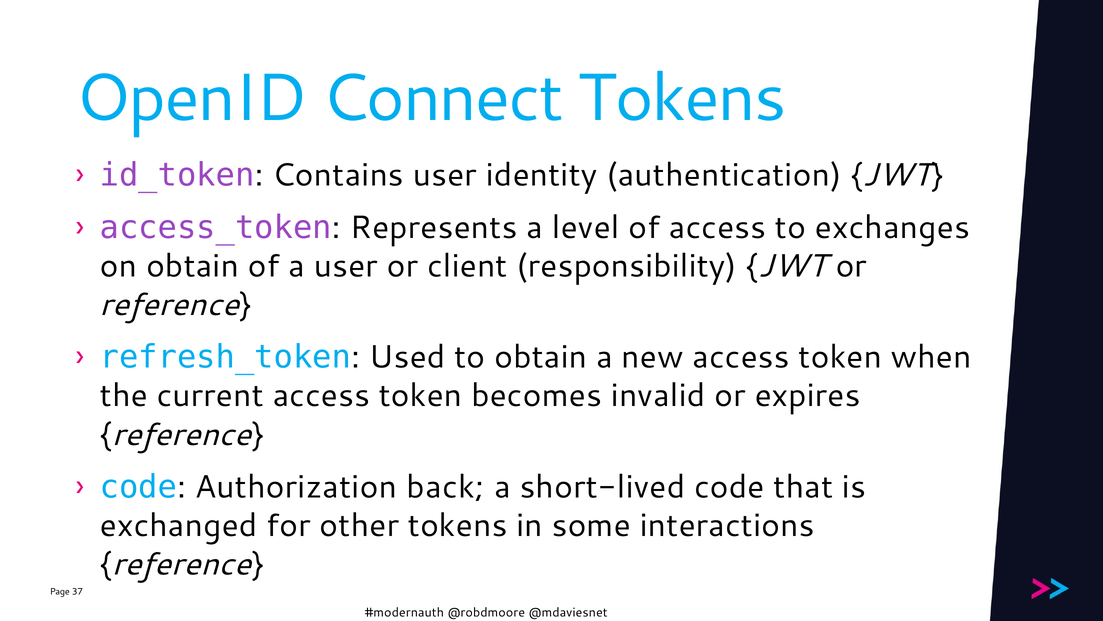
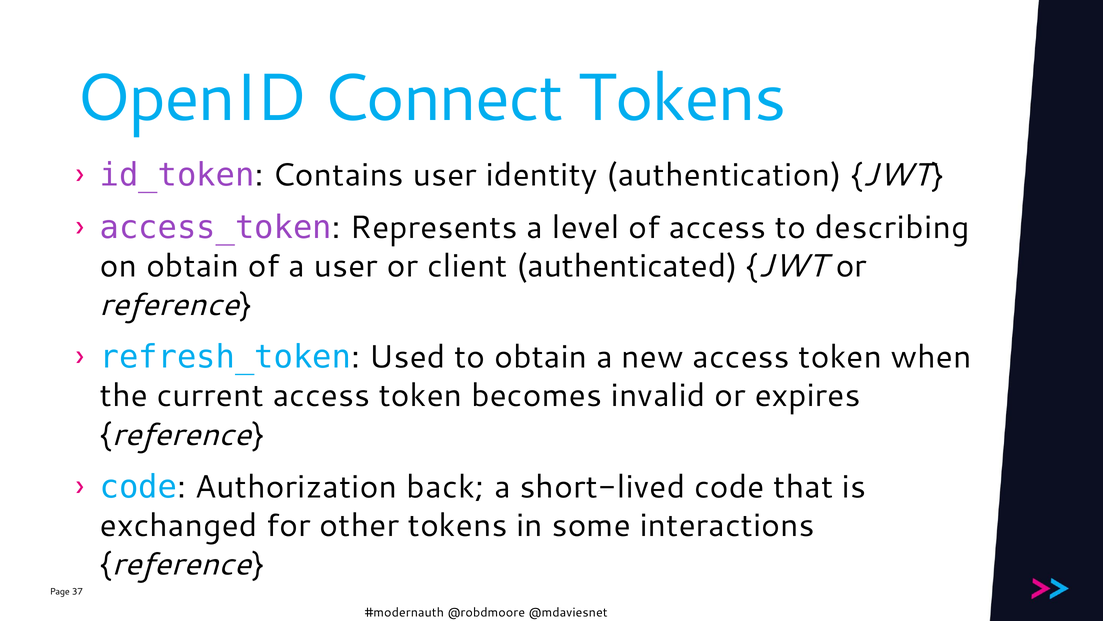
exchanges: exchanges -> describing
responsibility: responsibility -> authenticated
